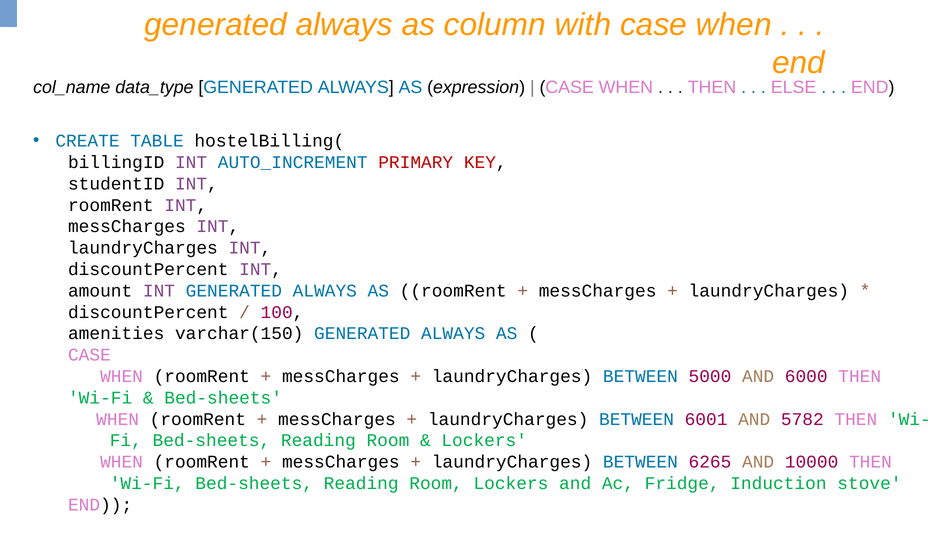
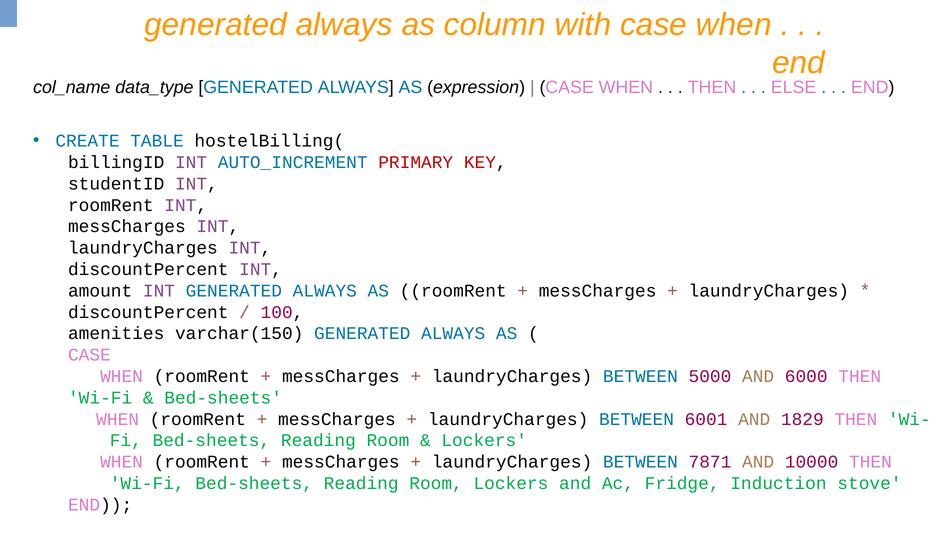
5782: 5782 -> 1829
6265: 6265 -> 7871
